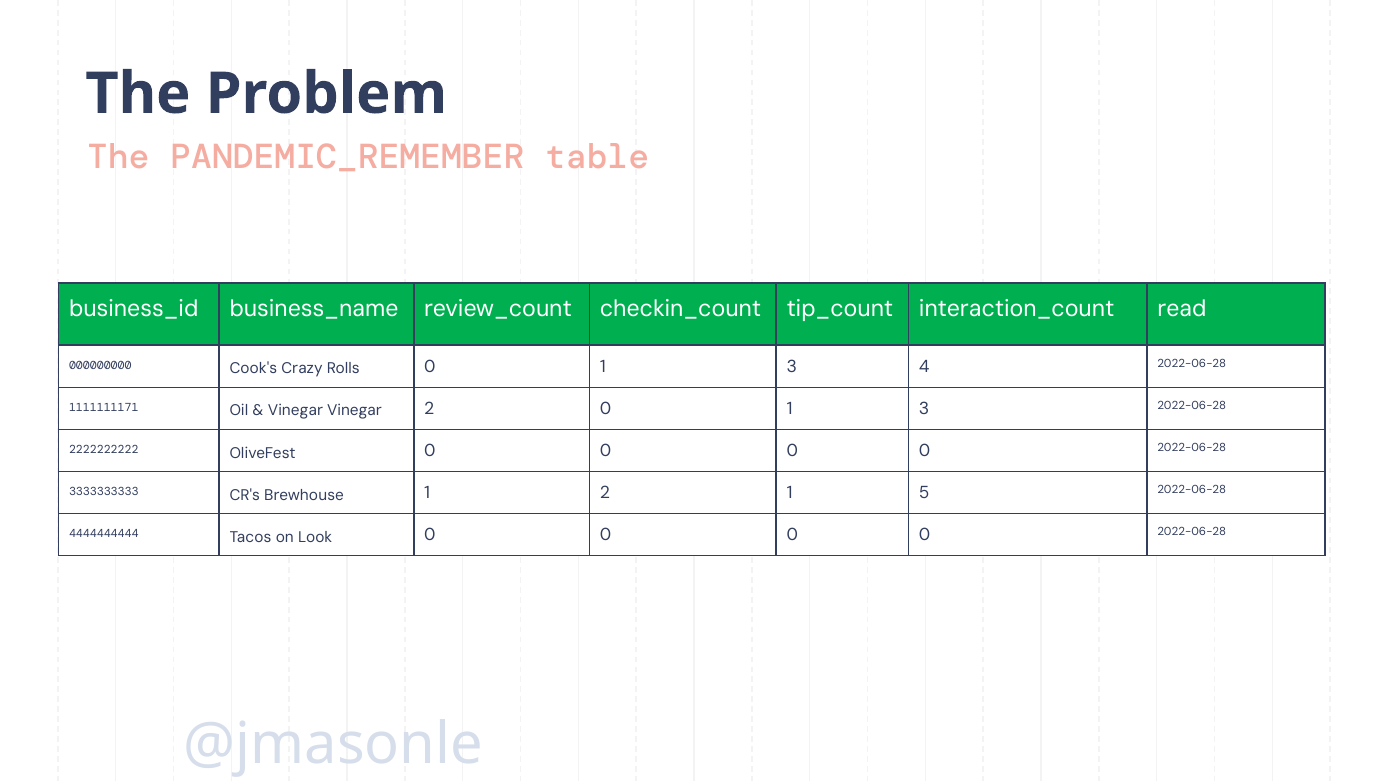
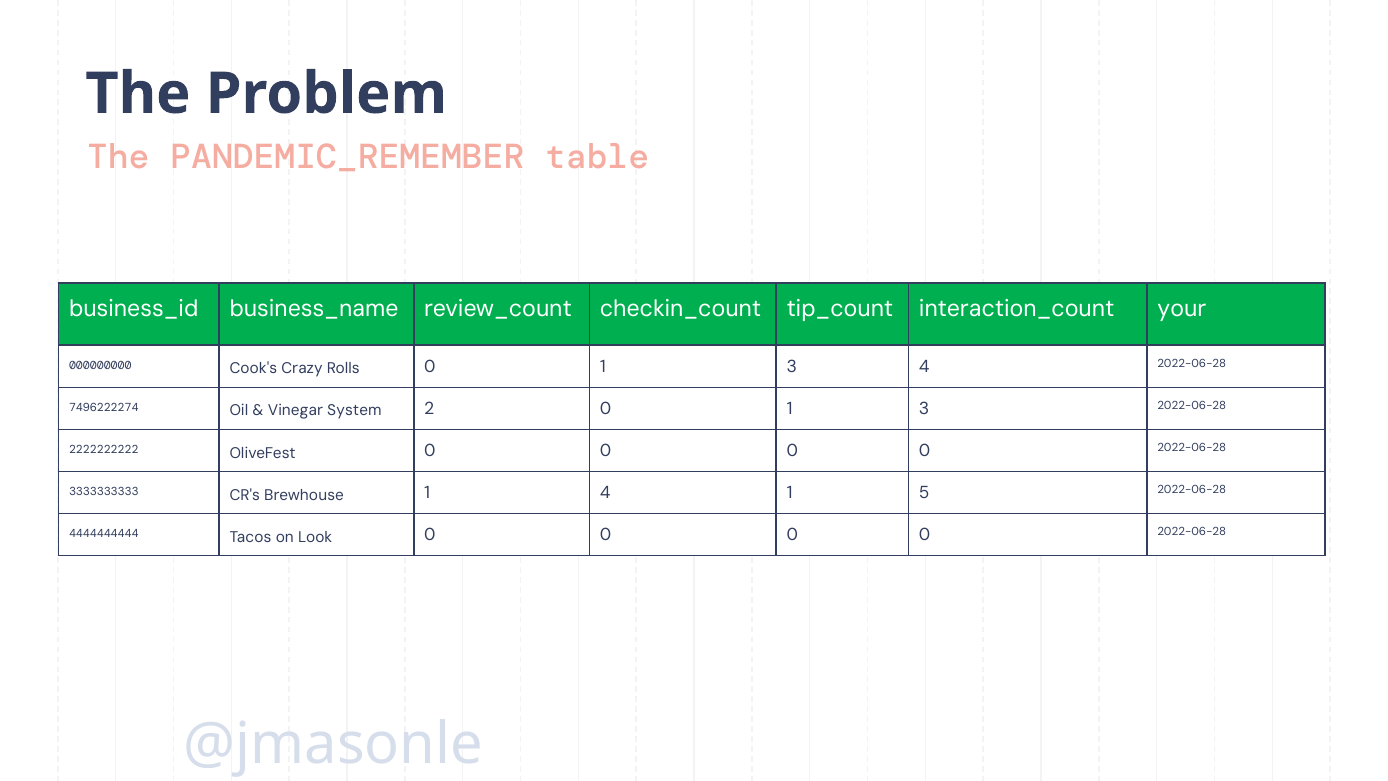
read: read -> your
1111111171: 1111111171 -> 7496222274
Vinegar Vinegar: Vinegar -> System
1 2: 2 -> 4
